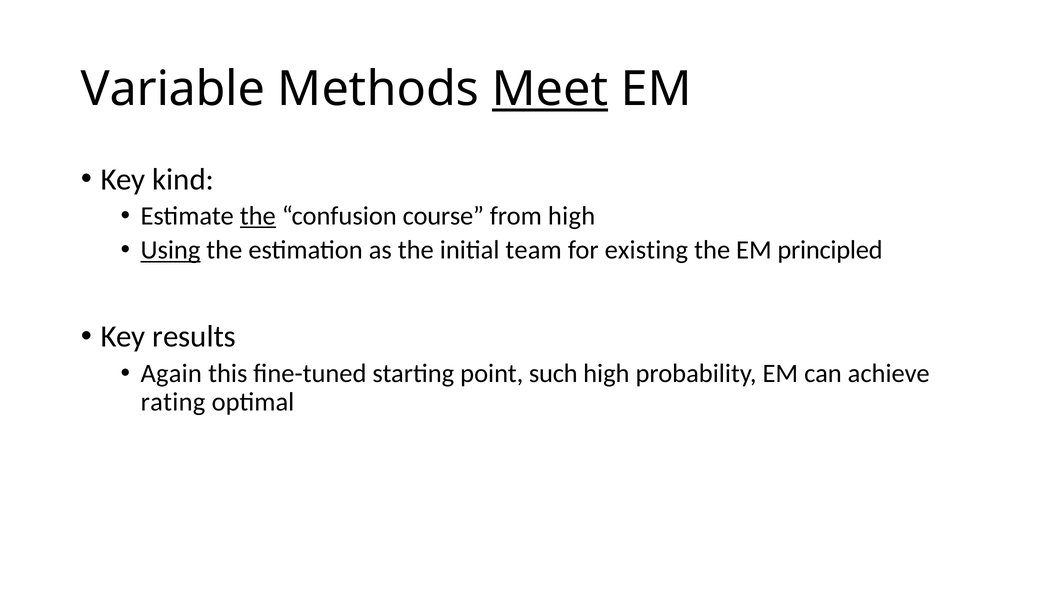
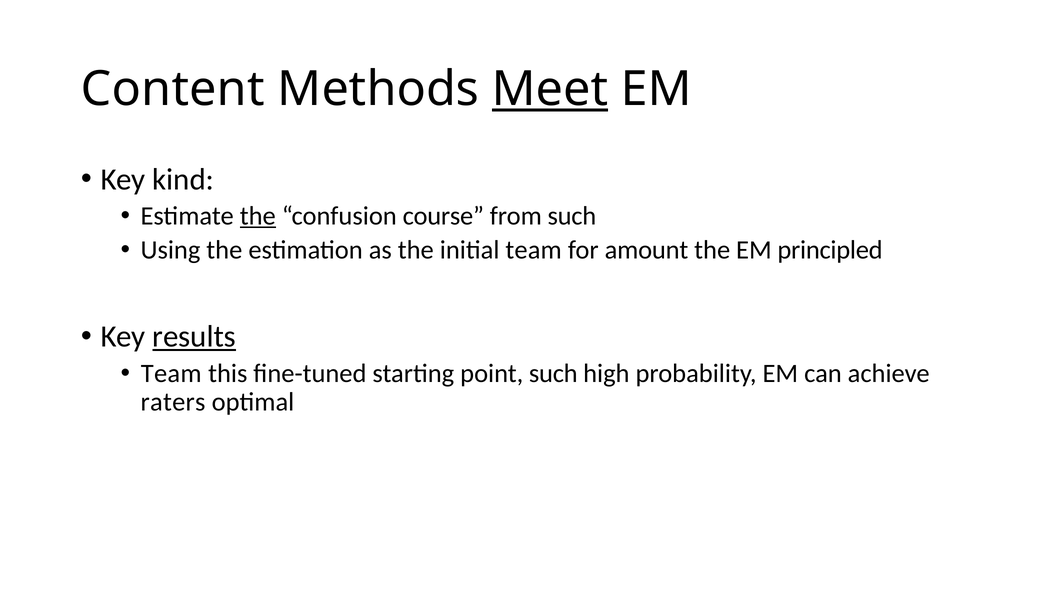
Variable: Variable -> Content
from high: high -> such
Using underline: present -> none
existing: existing -> amount
results underline: none -> present
Again at (171, 373): Again -> Team
rating: rating -> raters
